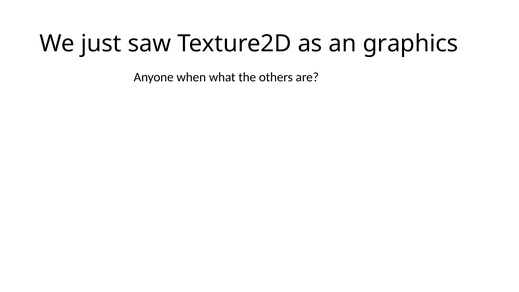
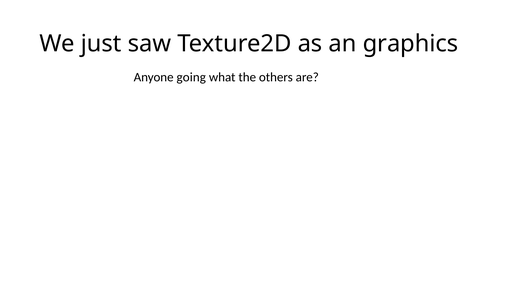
when: when -> going
